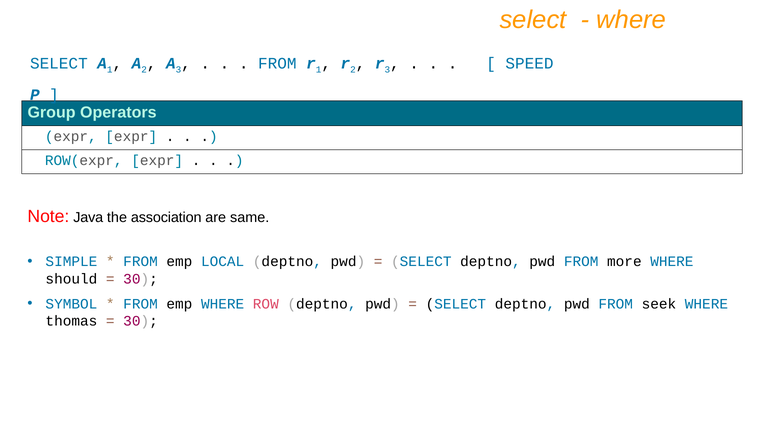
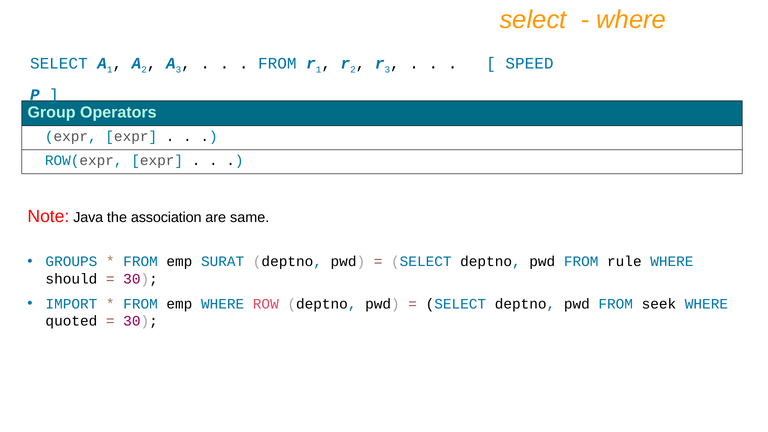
SIMPLE: SIMPLE -> GROUPS
LOCAL: LOCAL -> SURAT
more: more -> rule
SYMBOL: SYMBOL -> IMPORT
thomas: thomas -> quoted
